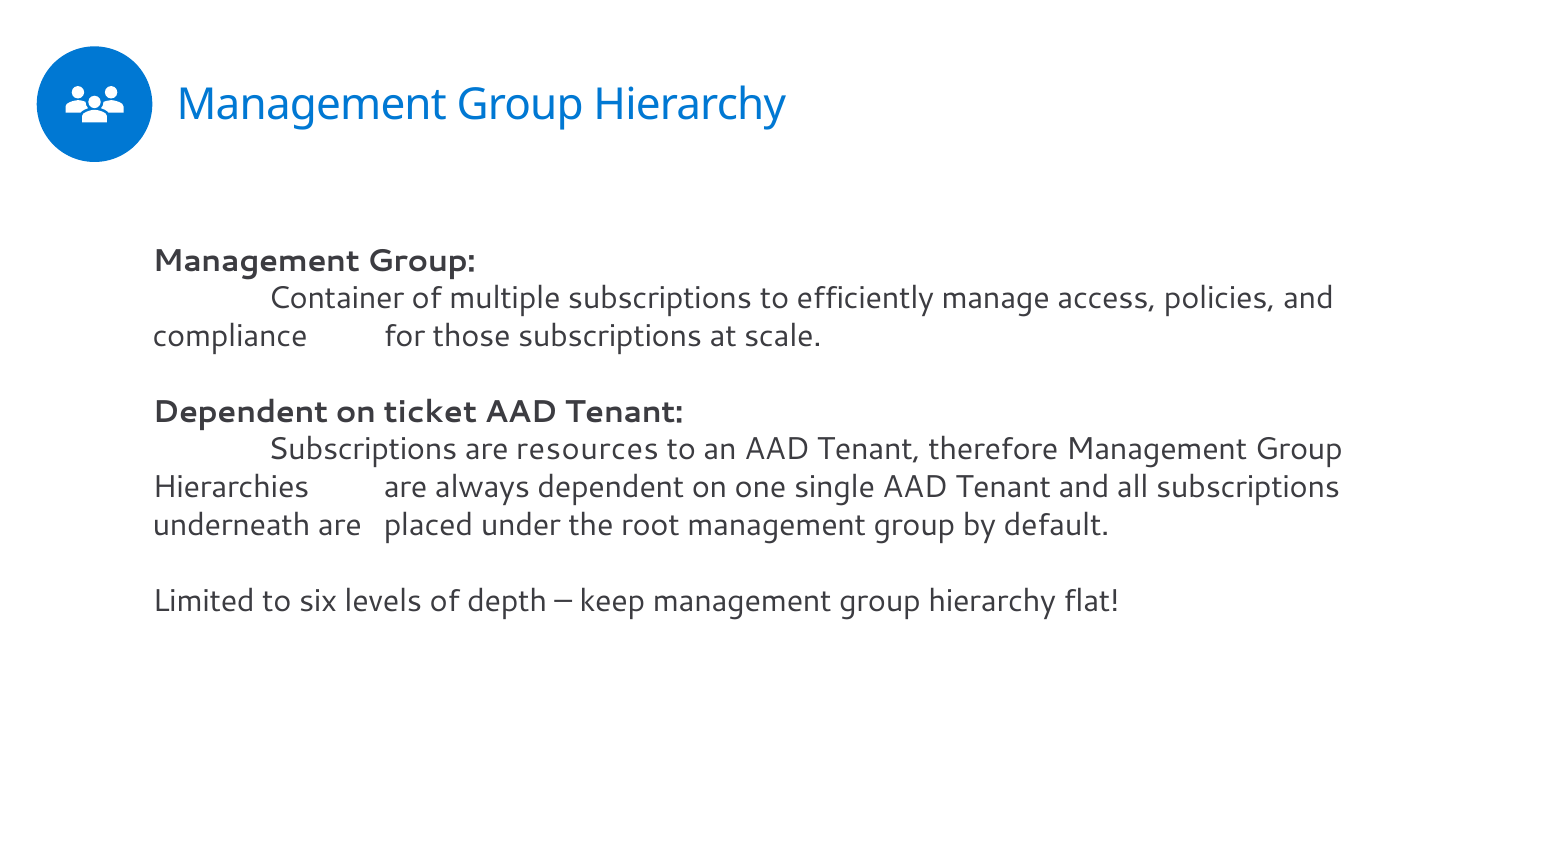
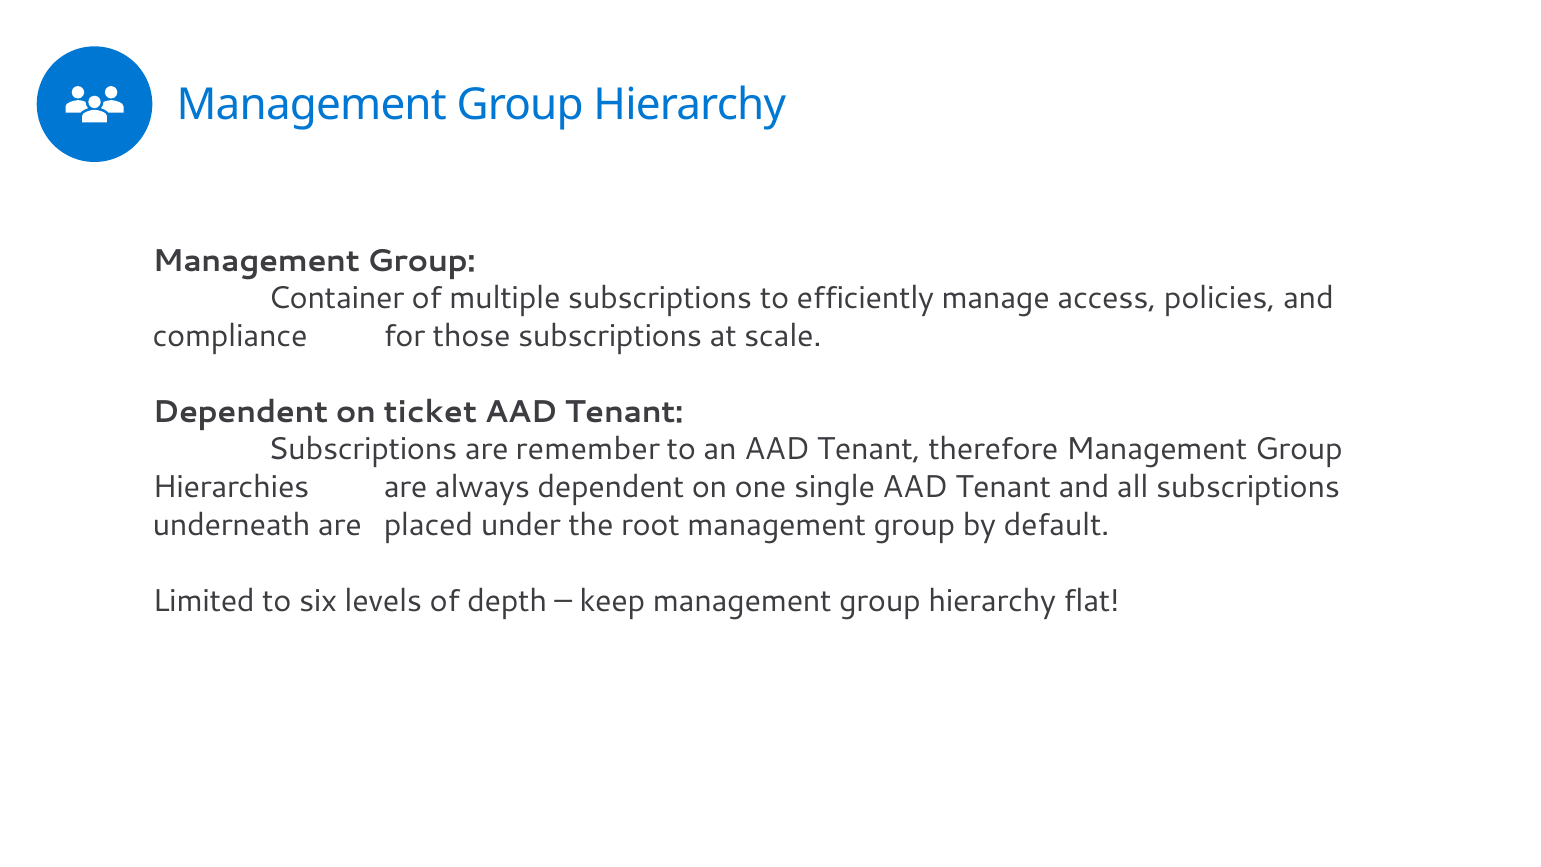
resources: resources -> remember
